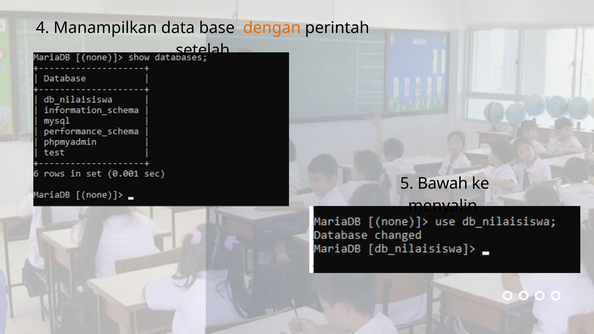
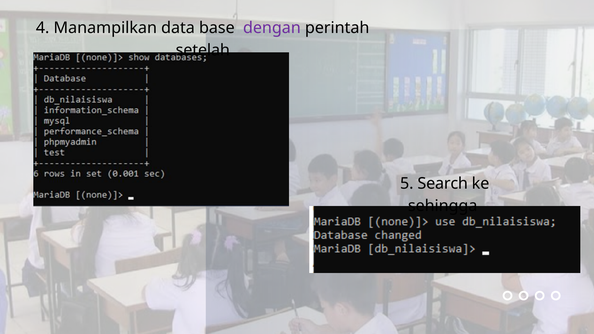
dengan colour: orange -> purple
Bawah: Bawah -> Search
menyalin: menyalin -> sehingga
